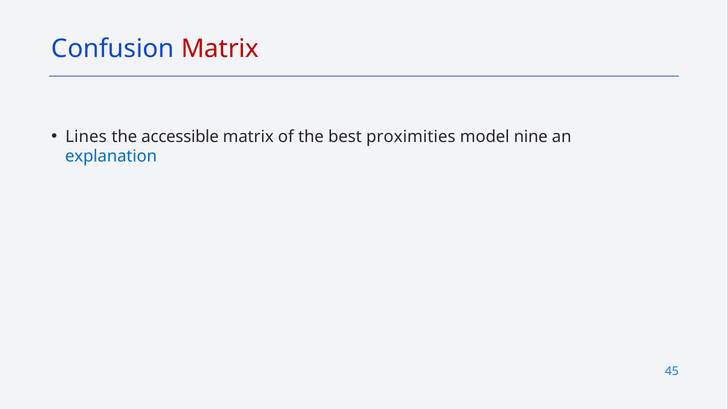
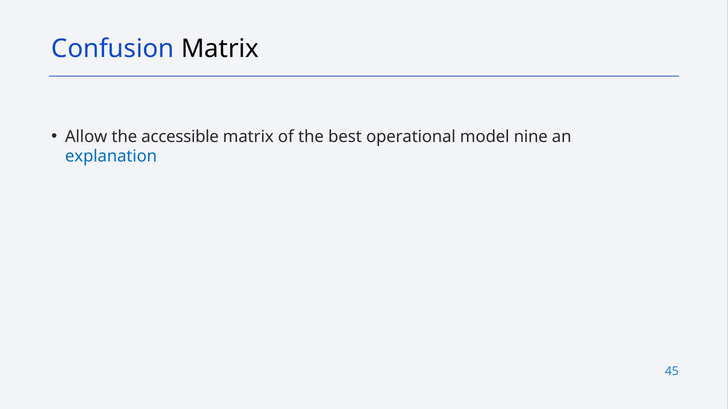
Matrix at (220, 49) colour: red -> black
Lines: Lines -> Allow
proximities: proximities -> operational
